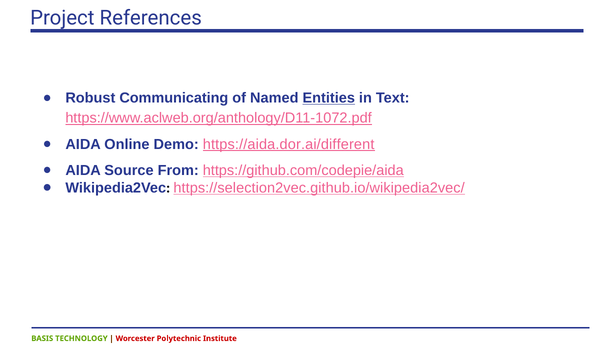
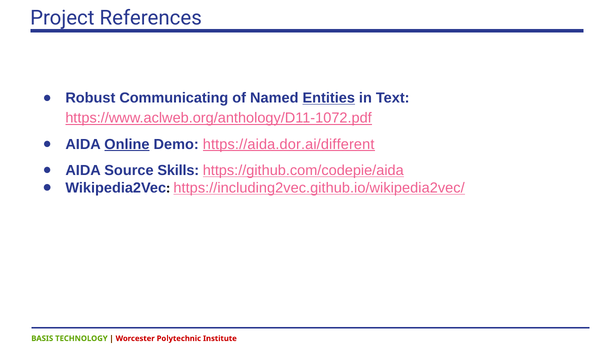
Online underline: none -> present
From: From -> Skills
https://selection2vec.github.io/wikipedia2vec/: https://selection2vec.github.io/wikipedia2vec/ -> https://including2vec.github.io/wikipedia2vec/
